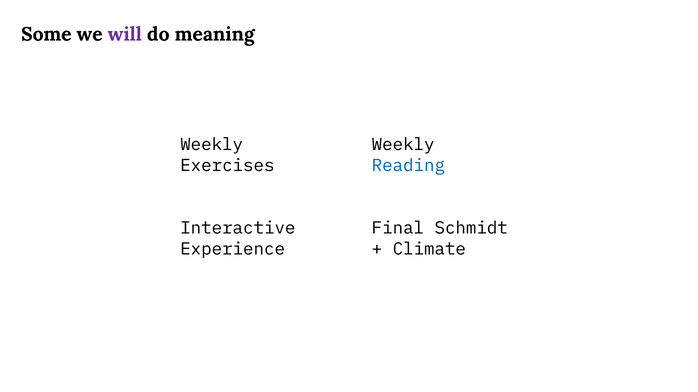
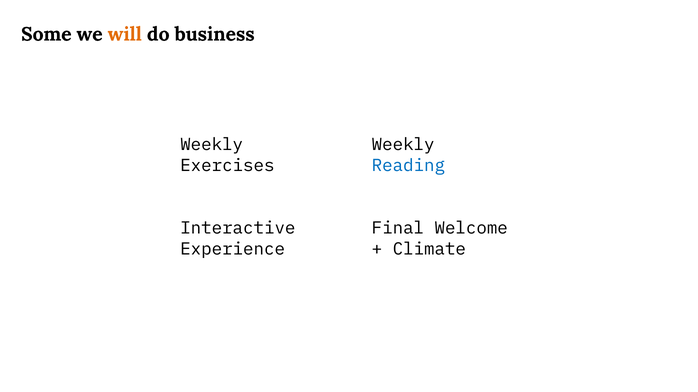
will colour: purple -> orange
meaning: meaning -> business
Schmidt: Schmidt -> Welcome
